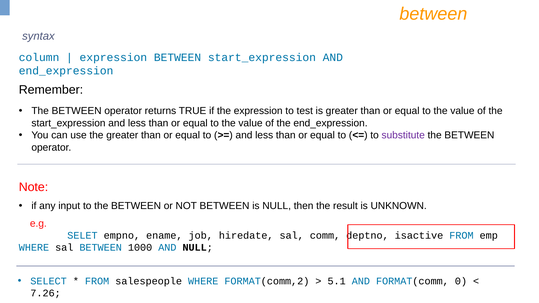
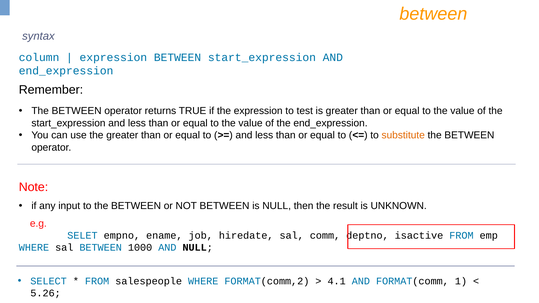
substitute colour: purple -> orange
5.1: 5.1 -> 4.1
0: 0 -> 1
7.26: 7.26 -> 5.26
